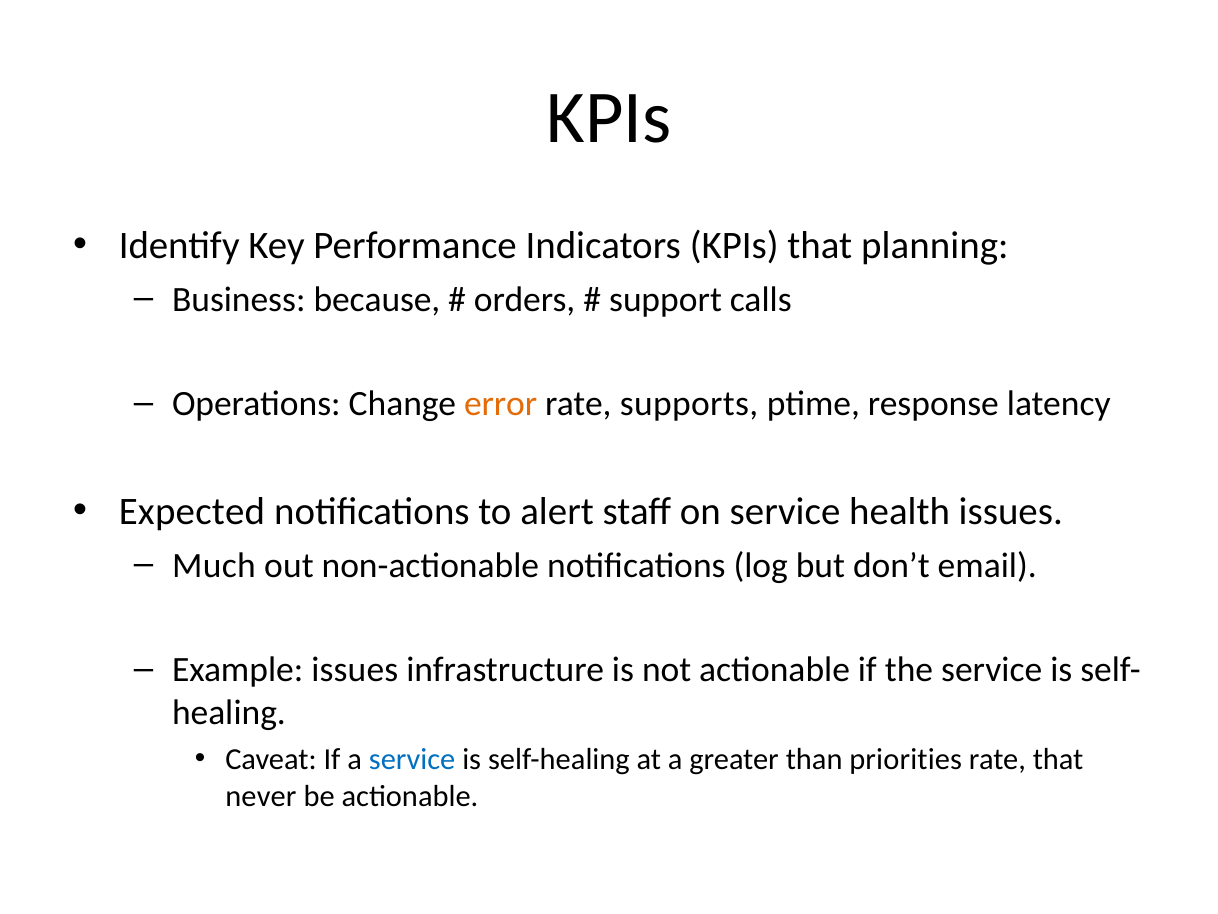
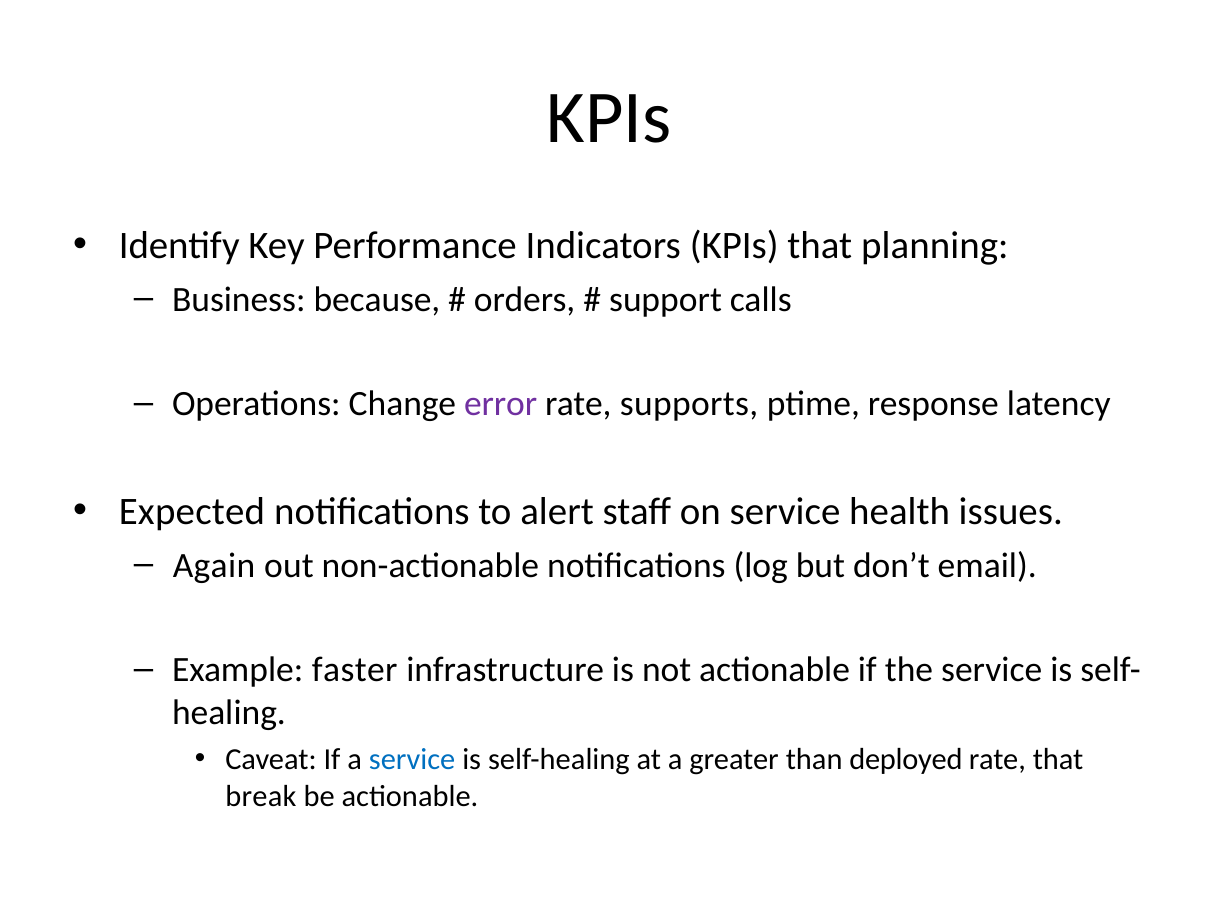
error colour: orange -> purple
Much: Much -> Again
Example issues: issues -> faster
priorities: priorities -> deployed
never: never -> break
